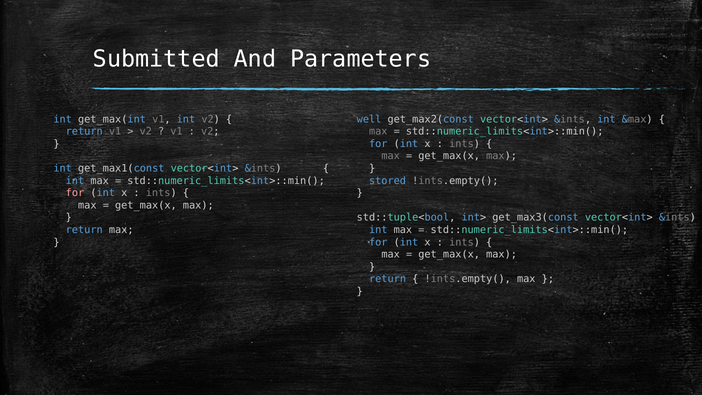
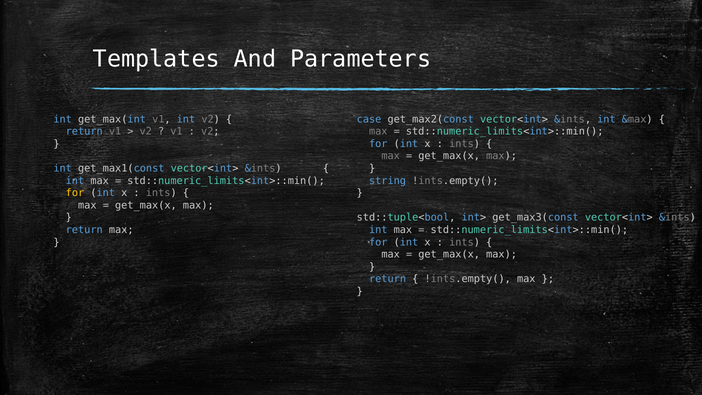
Submitted: Submitted -> Templates
well: well -> case
stored: stored -> string
for at (75, 193) colour: pink -> yellow
